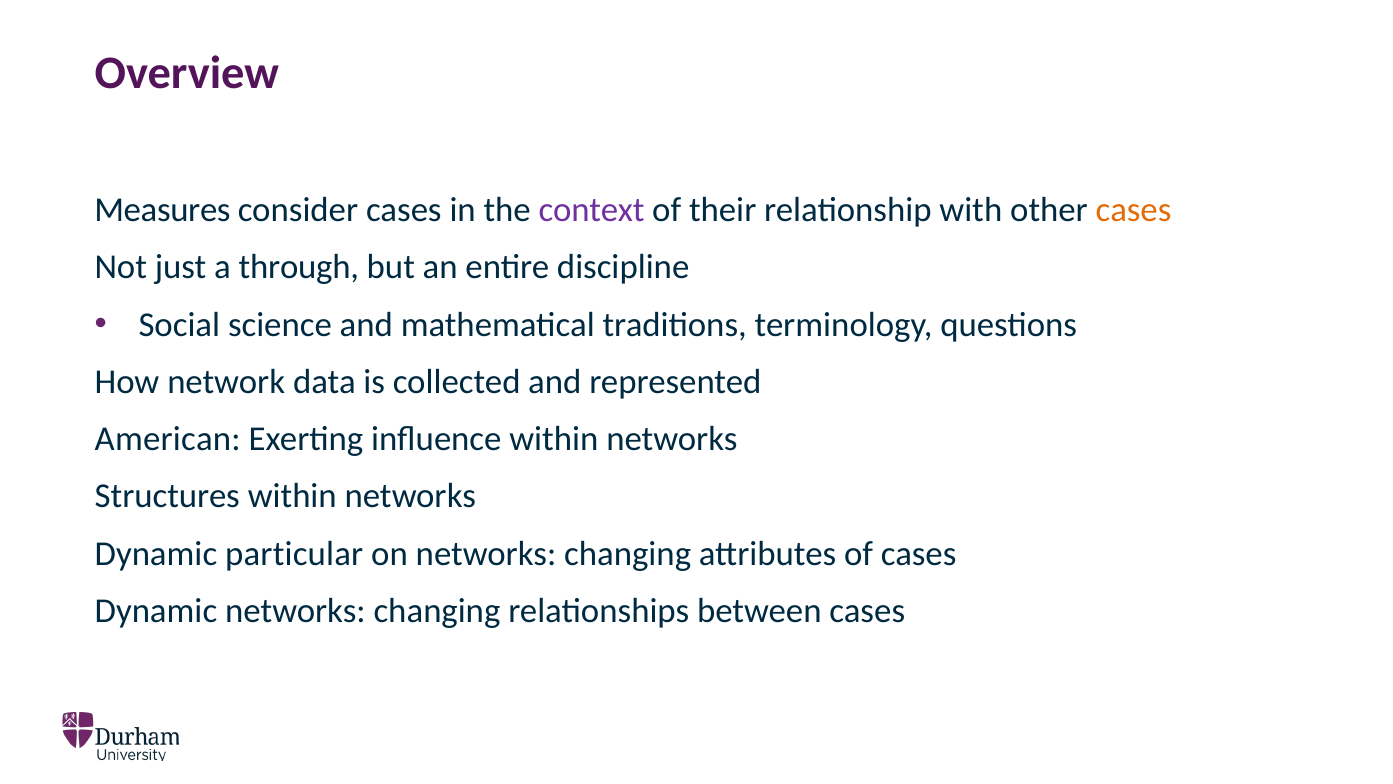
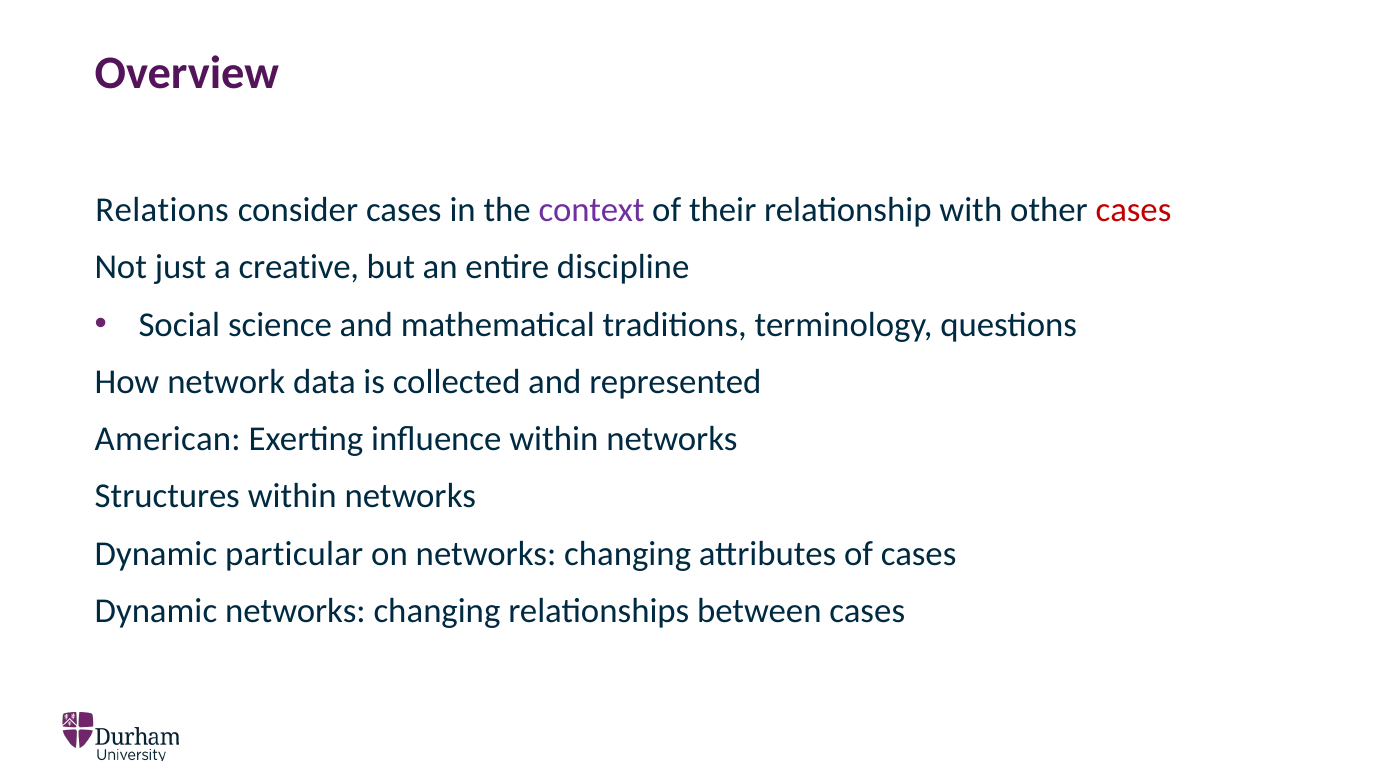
Measures: Measures -> Relations
cases at (1133, 210) colour: orange -> red
through: through -> creative
